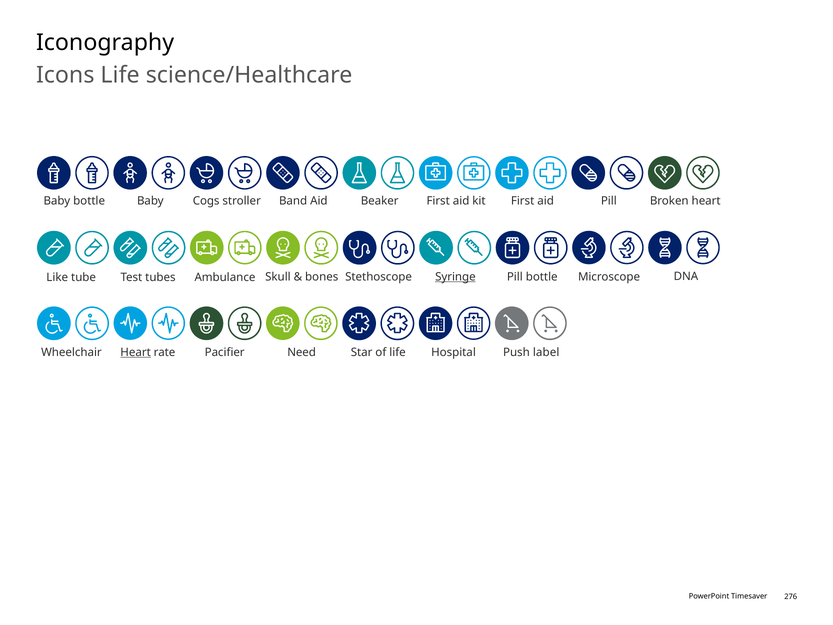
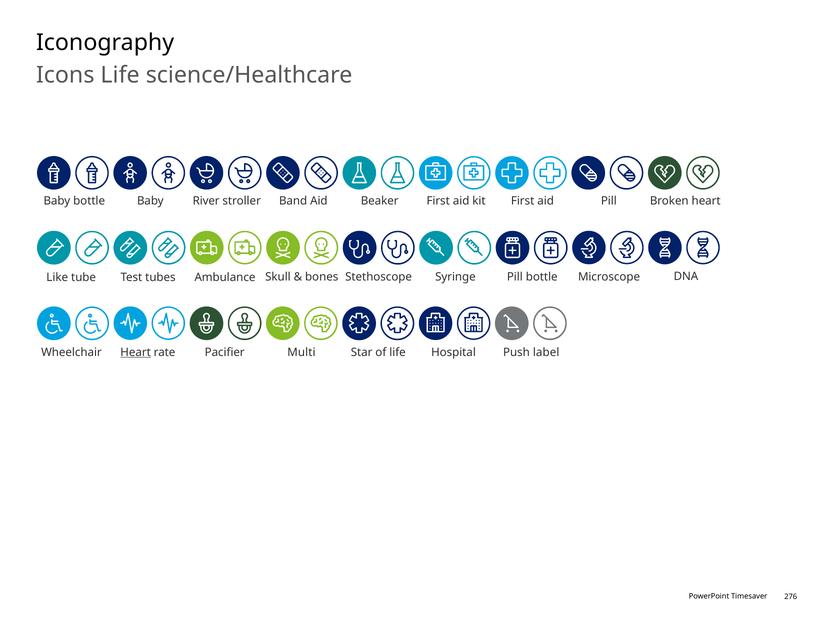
Cogs: Cogs -> River
Syringe underline: present -> none
Need: Need -> Multi
